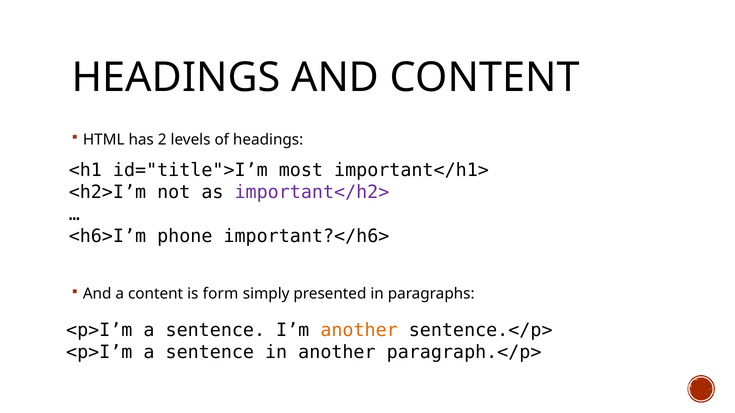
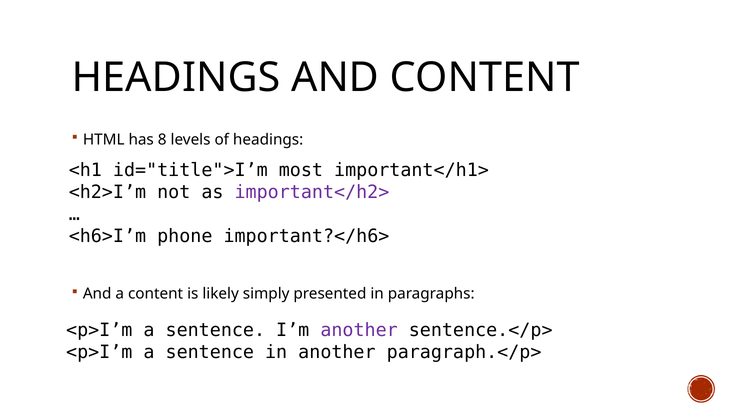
2: 2 -> 8
form: form -> likely
another at (359, 330) colour: orange -> purple
